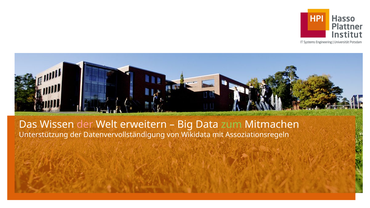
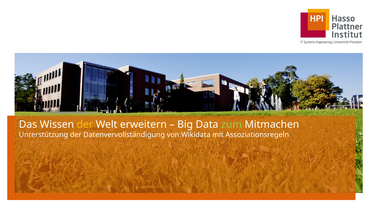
der at (85, 124) colour: pink -> yellow
